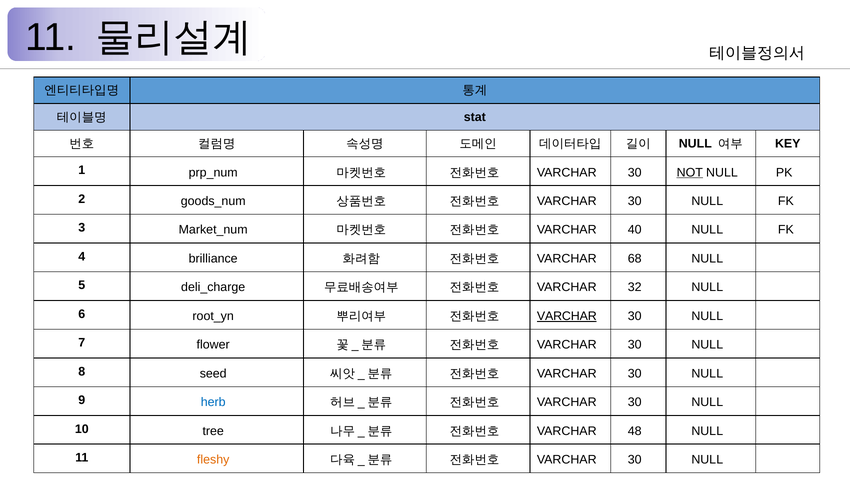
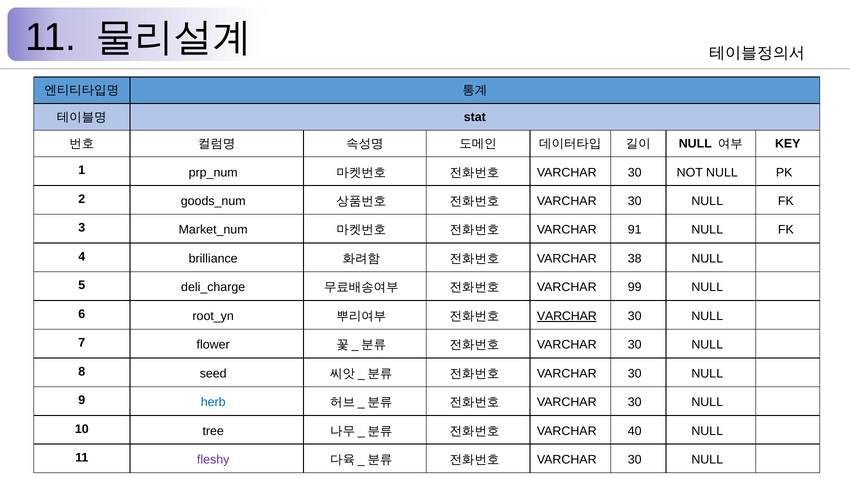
NOT underline: present -> none
40: 40 -> 91
68: 68 -> 38
32: 32 -> 99
48: 48 -> 40
fleshy colour: orange -> purple
